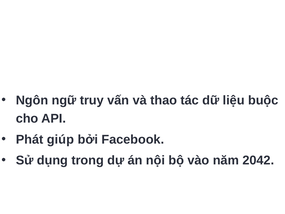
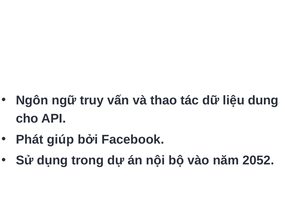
buộc: buộc -> dung
2042: 2042 -> 2052
